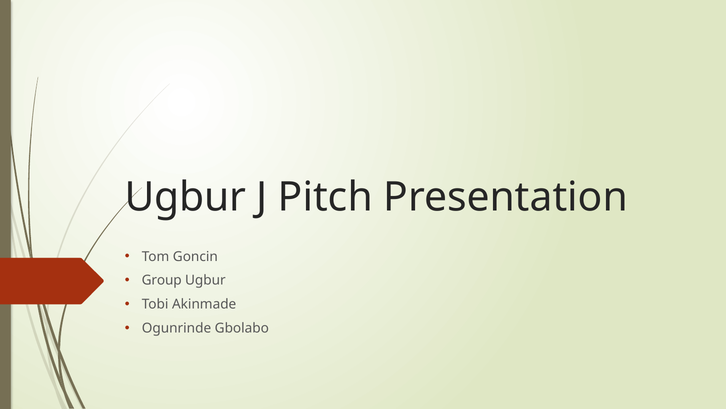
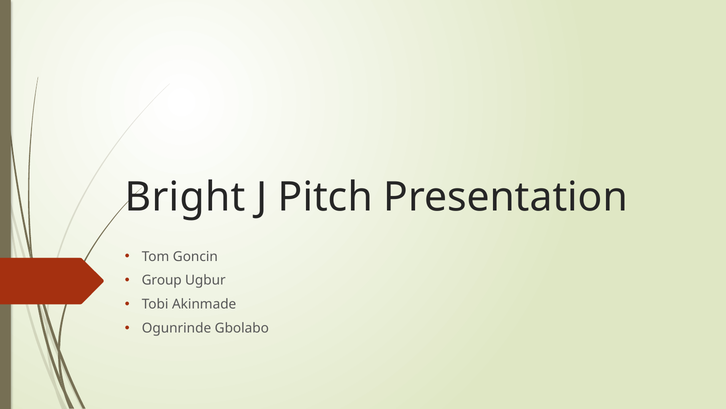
Ugbur at (185, 197): Ugbur -> Bright
